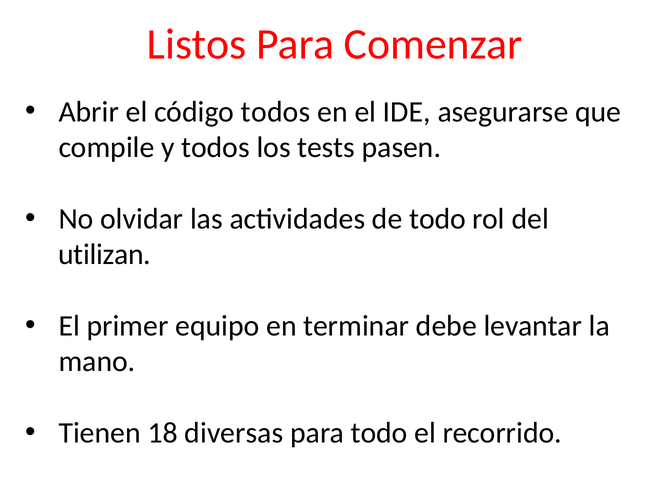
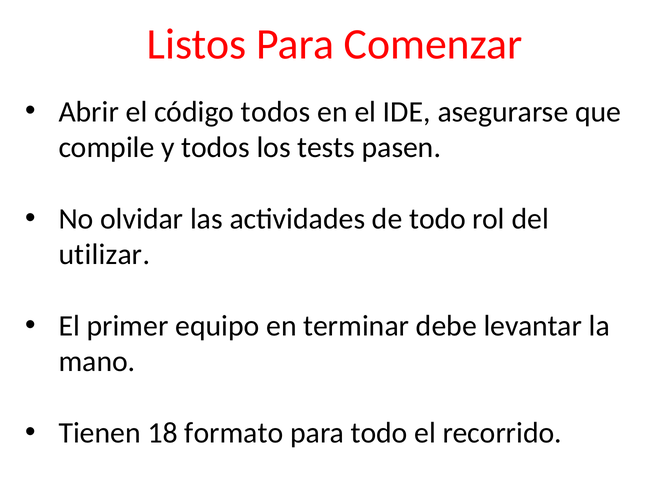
utilizan: utilizan -> utilizar
diversas: diversas -> formato
